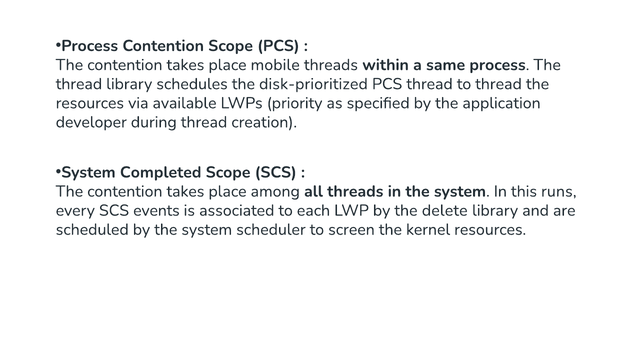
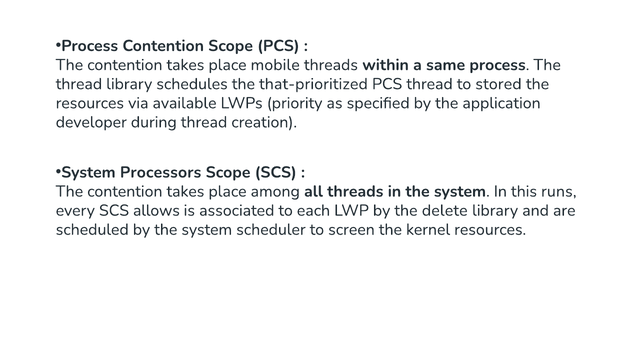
disk-prioritized: disk-prioritized -> that-prioritized
to thread: thread -> stored
Completed: Completed -> Processors
events: events -> allows
